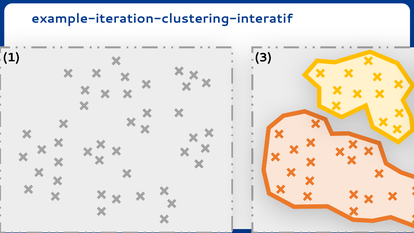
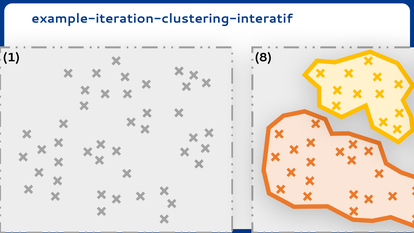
3: 3 -> 8
